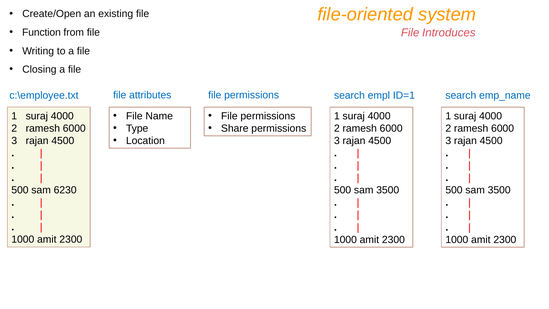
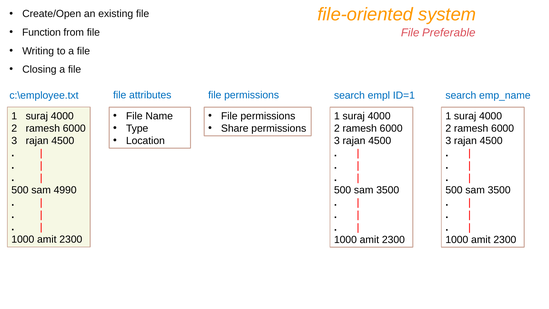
Introduces: Introduces -> Preferable
6230: 6230 -> 4990
